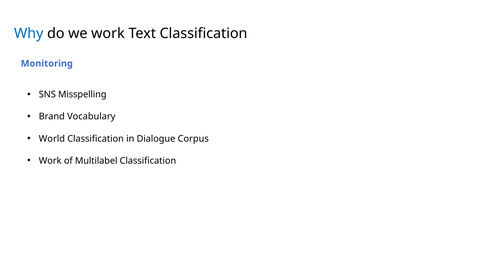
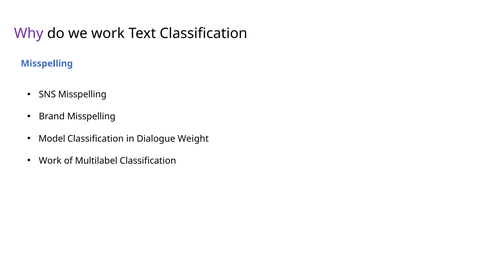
Why colour: blue -> purple
Monitoring at (47, 63): Monitoring -> Misspelling
Brand Vocabulary: Vocabulary -> Misspelling
World: World -> Model
Corpus: Corpus -> Weight
